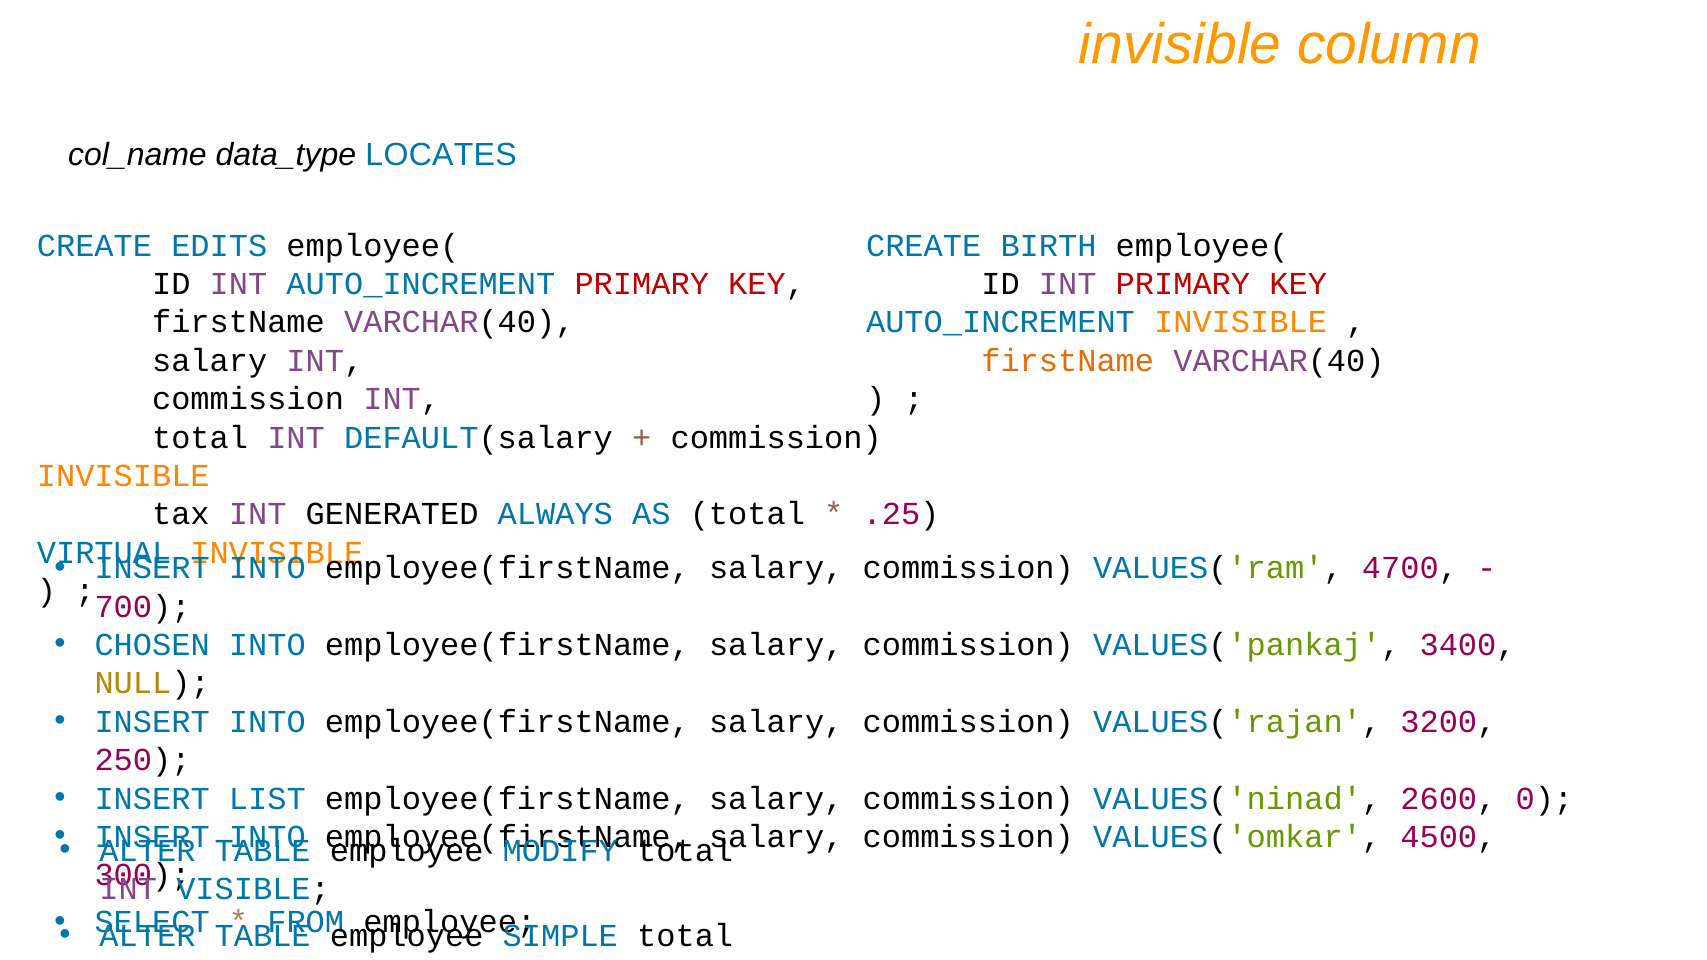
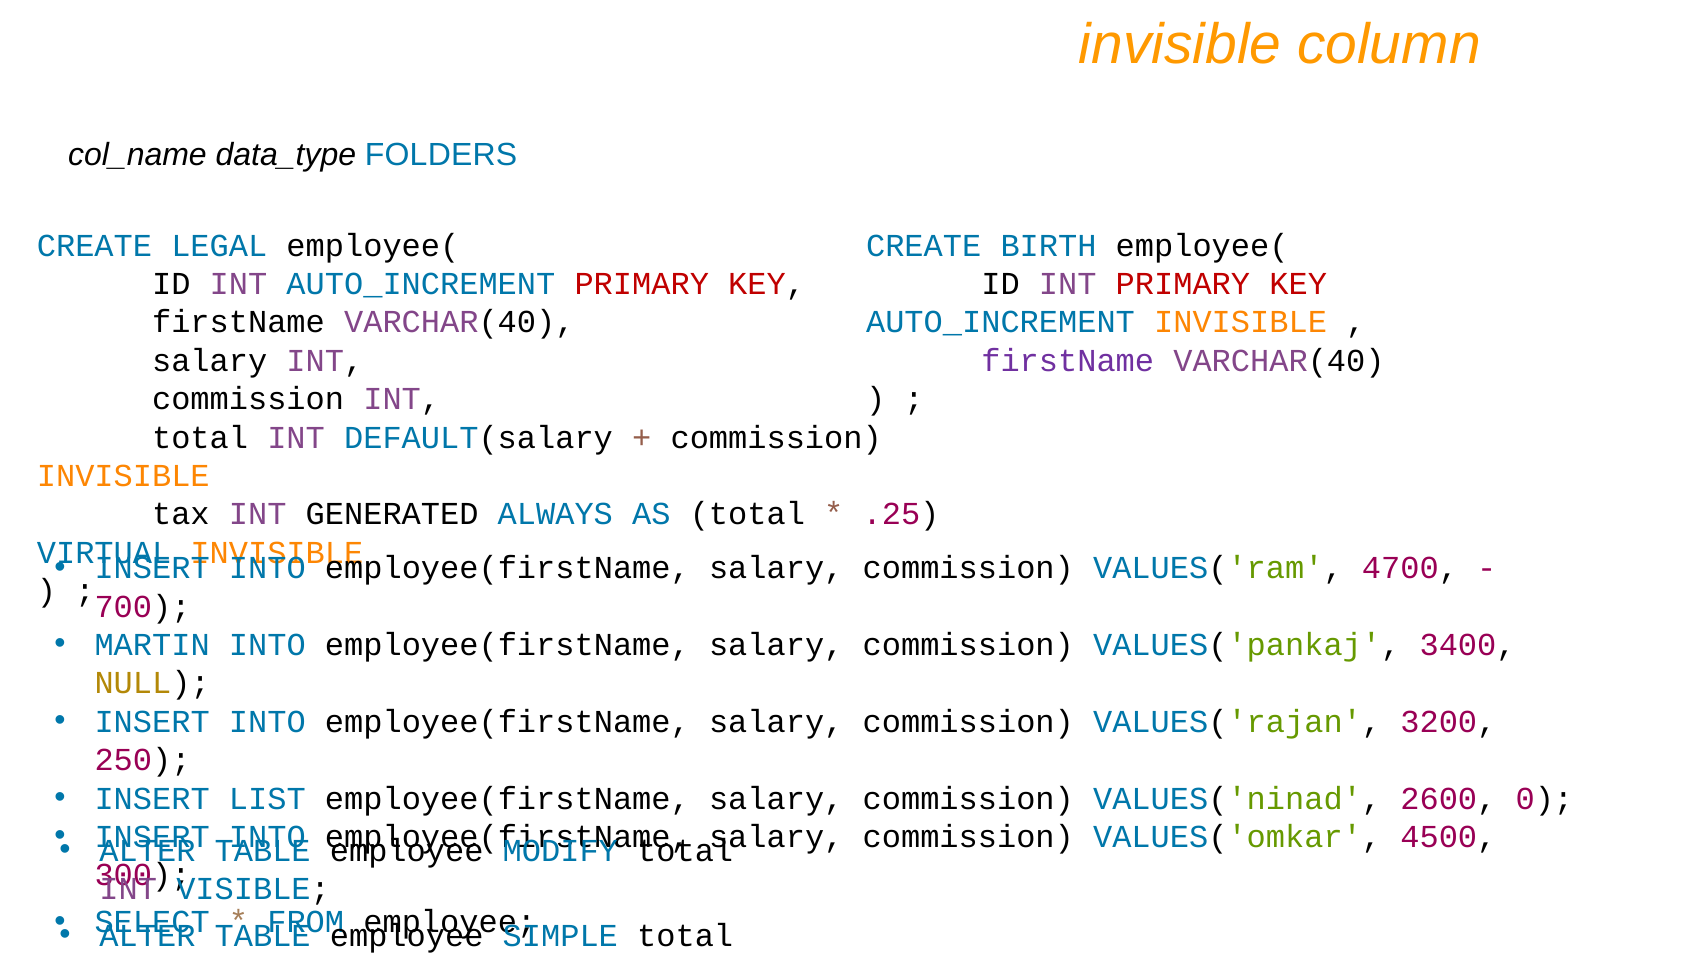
LOCATES: LOCATES -> FOLDERS
EDITS: EDITS -> LEGAL
firstName at (1068, 361) colour: orange -> purple
CHOSEN: CHOSEN -> MARTIN
